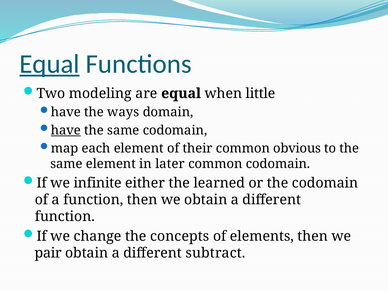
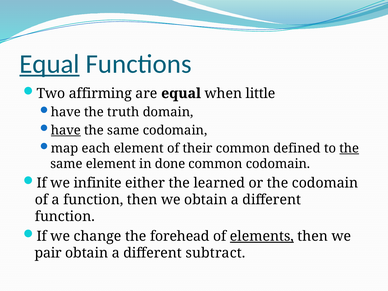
modeling: modeling -> affirming
ways: ways -> truth
obvious: obvious -> defined
the at (349, 148) underline: none -> present
later: later -> done
concepts: concepts -> forehead
elements underline: none -> present
